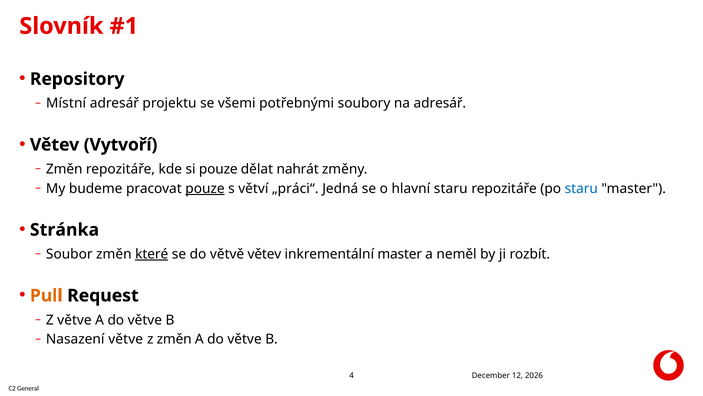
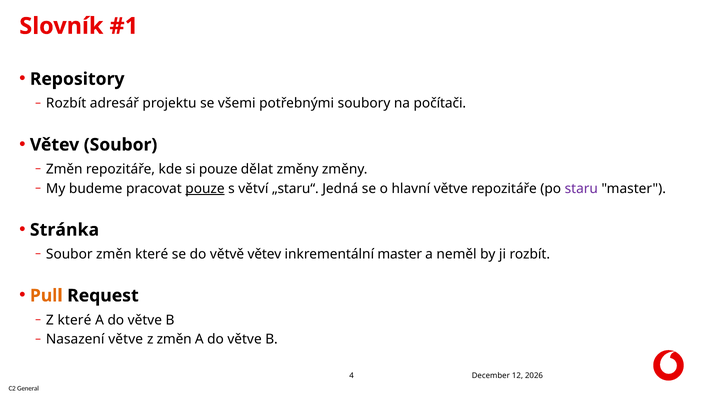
Místní at (66, 103): Místní -> Rozbít
na adresář: adresář -> počítači
Větev Vytvoří: Vytvoří -> Soubor
dělat nahrát: nahrát -> změny
„práci“: „práci“ -> „staru“
hlavní staru: staru -> větve
staru at (581, 188) colour: blue -> purple
které at (152, 254) underline: present -> none
Z větve: větve -> které
